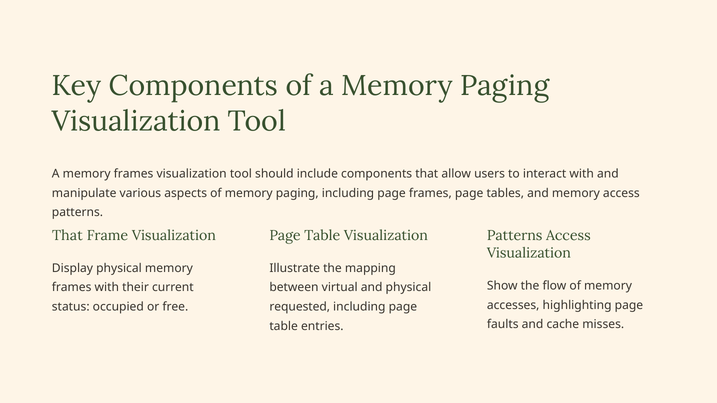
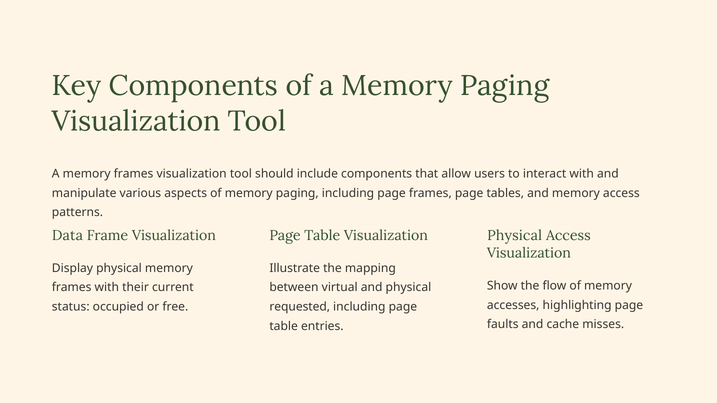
That at (67, 236): That -> Data
Patterns at (515, 236): Patterns -> Physical
